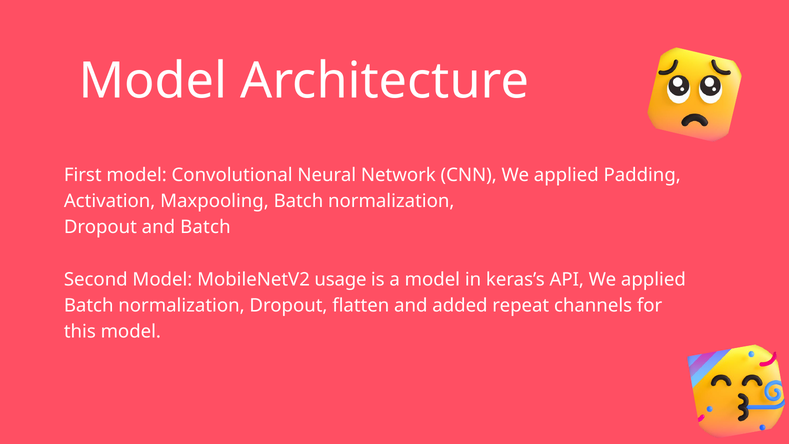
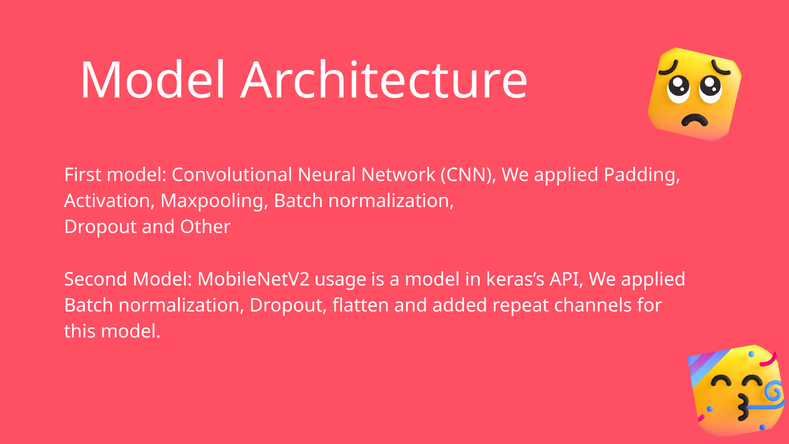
and Batch: Batch -> Other
